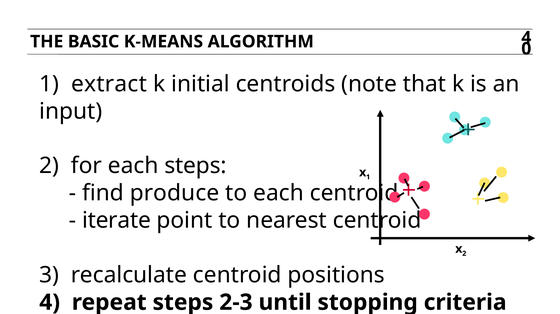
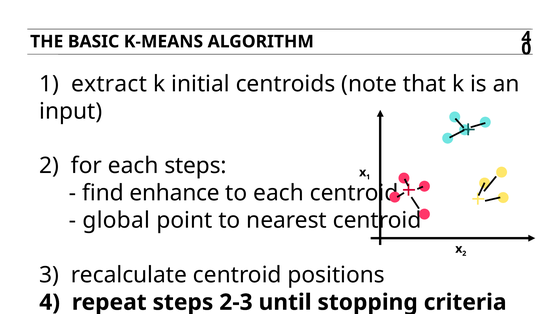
produce: produce -> enhance
iterate: iterate -> global
